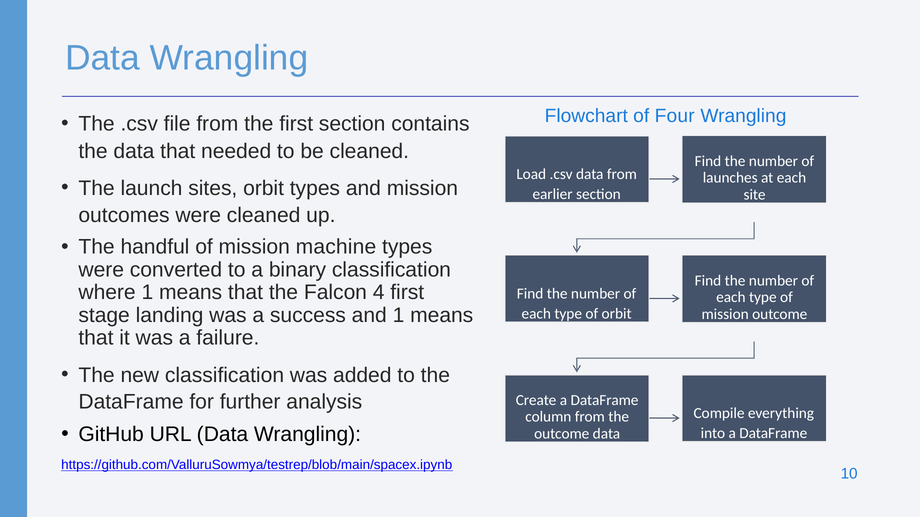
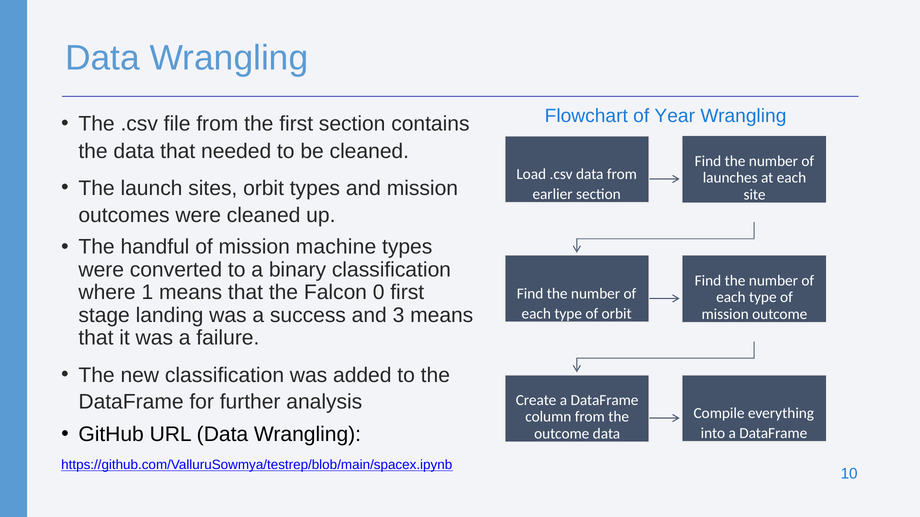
Four: Four -> Year
4: 4 -> 0
and 1: 1 -> 3
